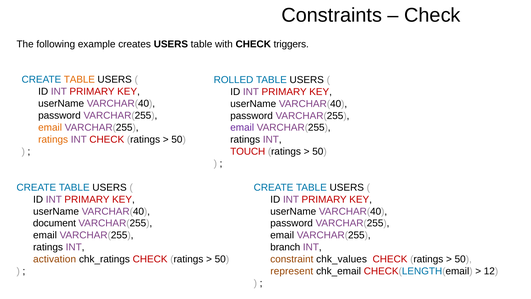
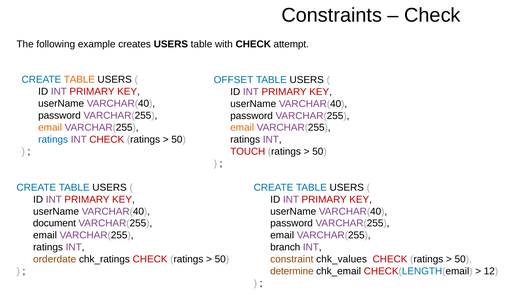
triggers: triggers -> attempt
ROLLED: ROLLED -> OFFSET
email at (242, 128) colour: purple -> orange
ratings at (53, 139) colour: orange -> blue
activation: activation -> orderdate
represent: represent -> determine
